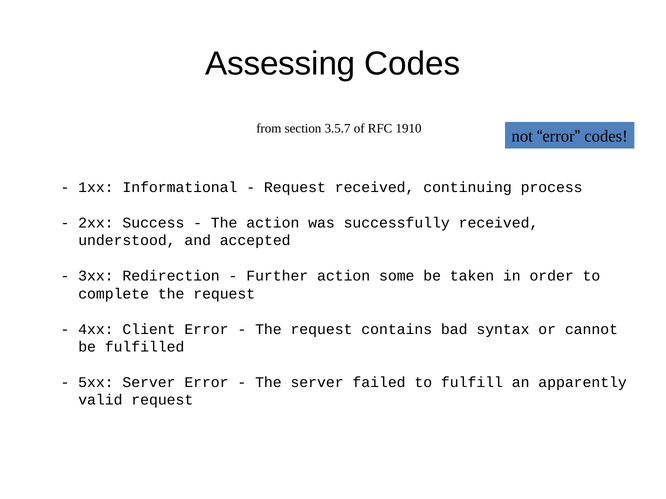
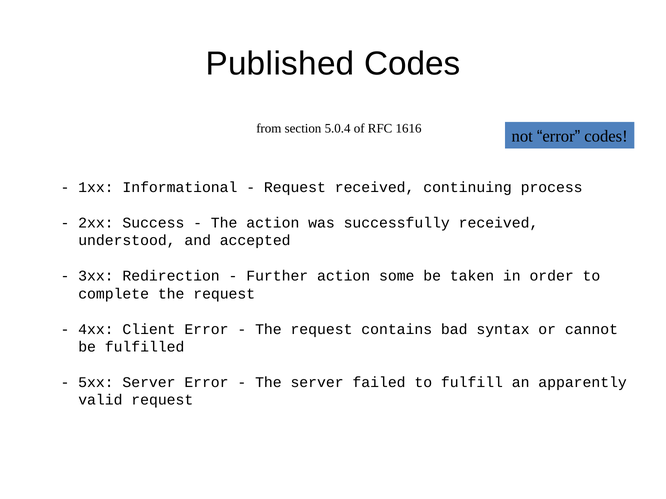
Assessing: Assessing -> Published
3.5.7: 3.5.7 -> 5.0.4
1910: 1910 -> 1616
